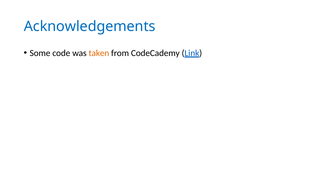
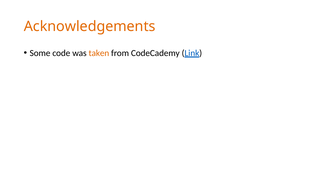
Acknowledgements colour: blue -> orange
